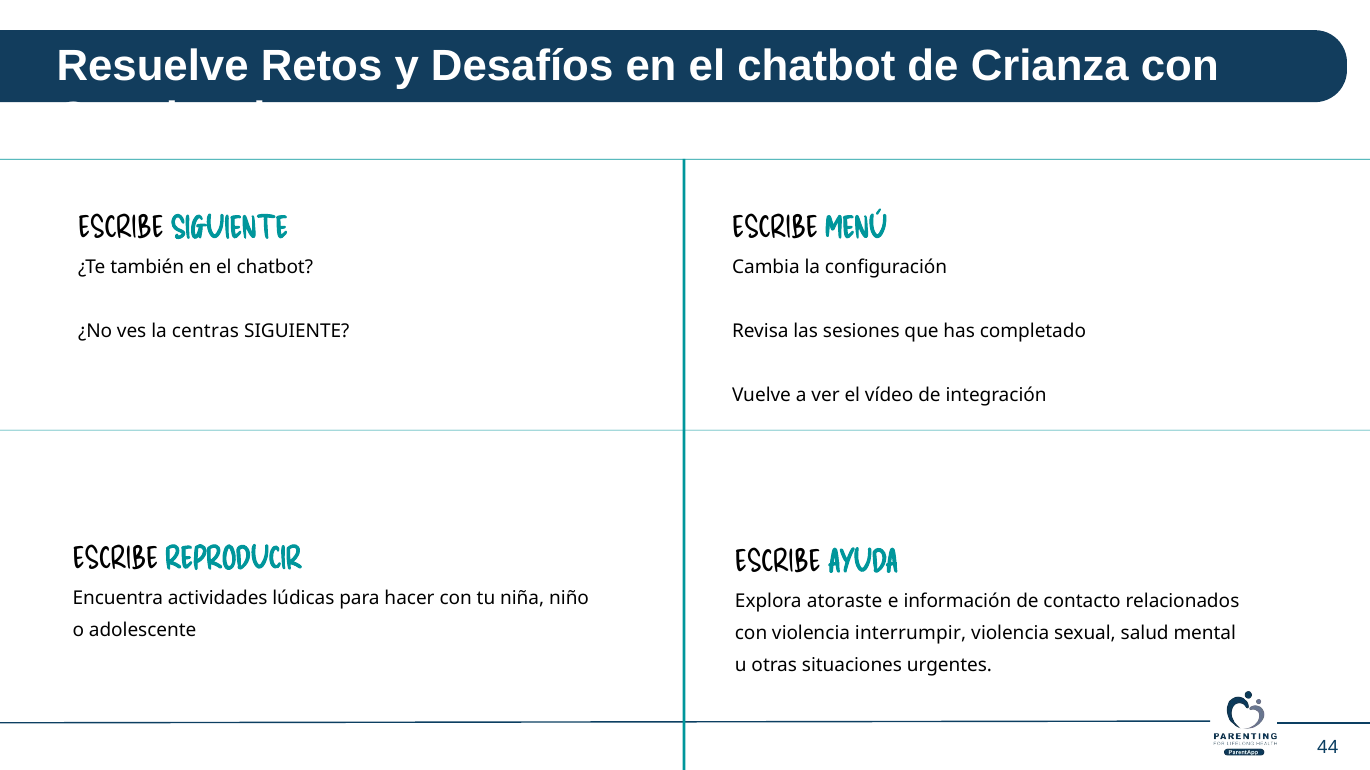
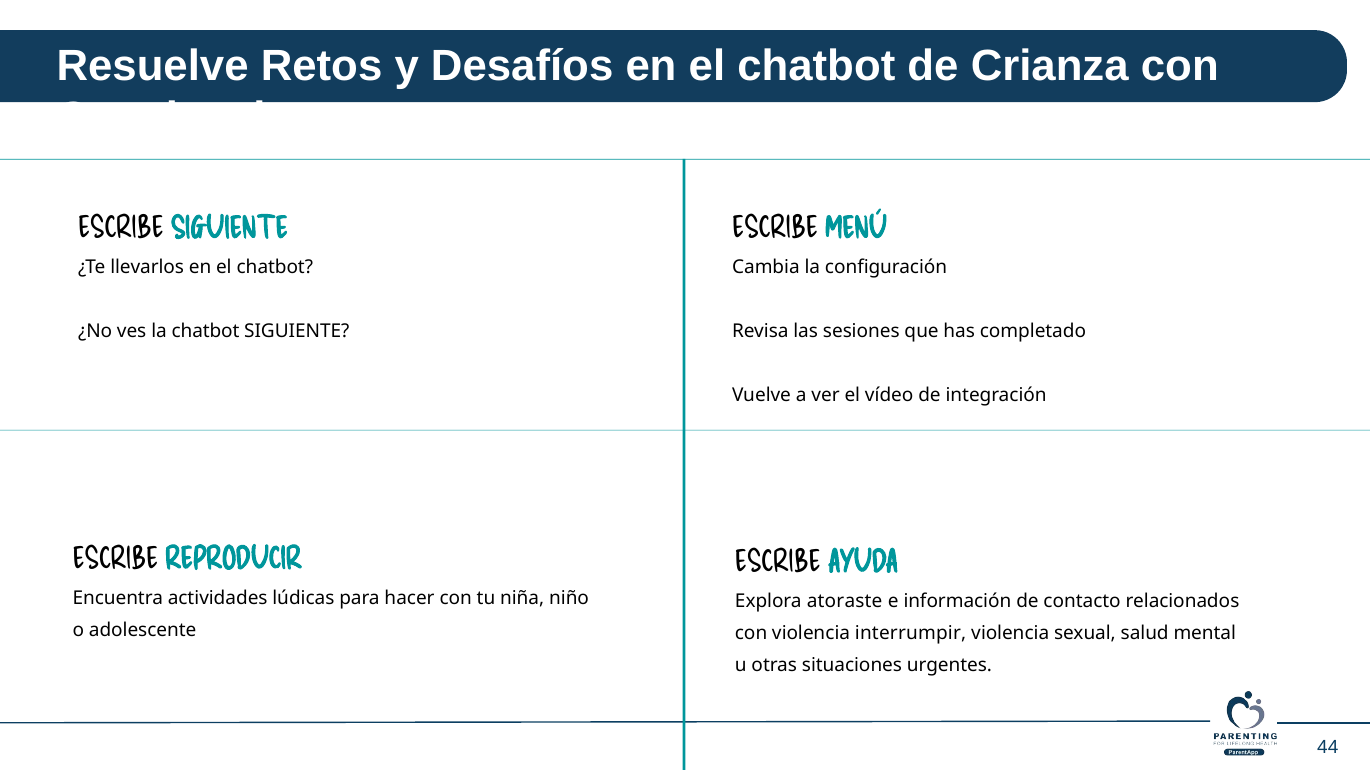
también: también -> llevarlos
la centras: centras -> chatbot
